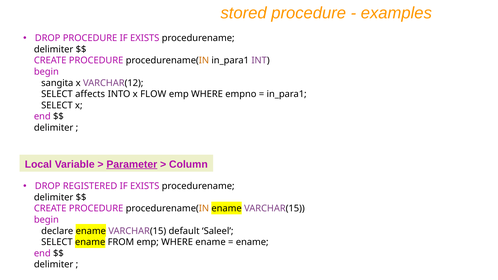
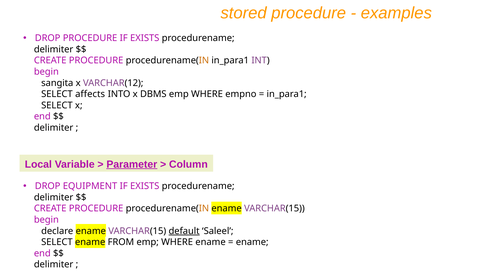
FLOW: FLOW -> DBMS
REGISTERED: REGISTERED -> EQUIPMENT
default underline: none -> present
